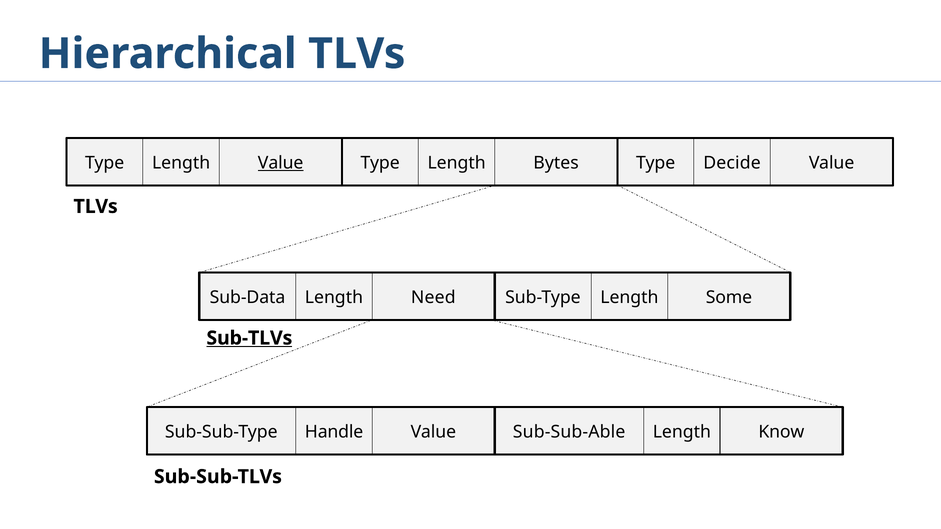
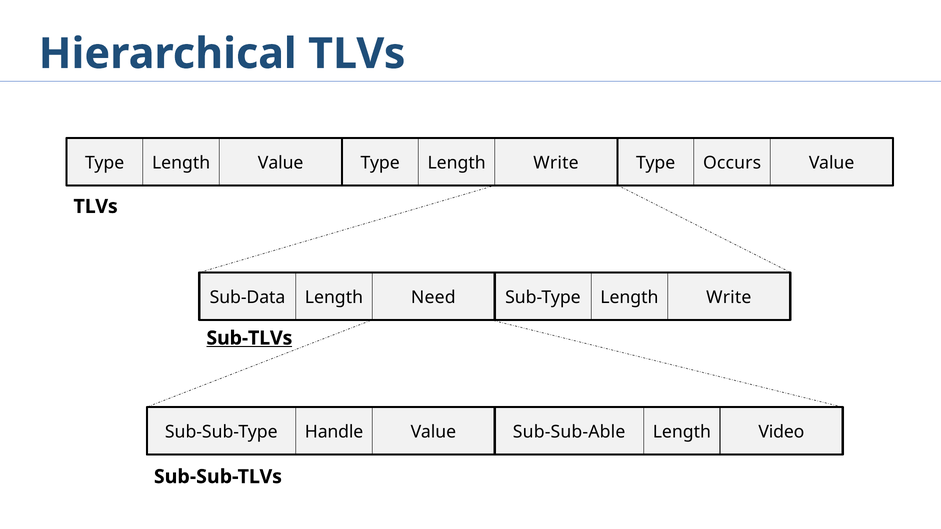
Value at (281, 163) underline: present -> none
Type Length Bytes: Bytes -> Write
Decide: Decide -> Occurs
Sub-Type Length Some: Some -> Write
Know: Know -> Video
